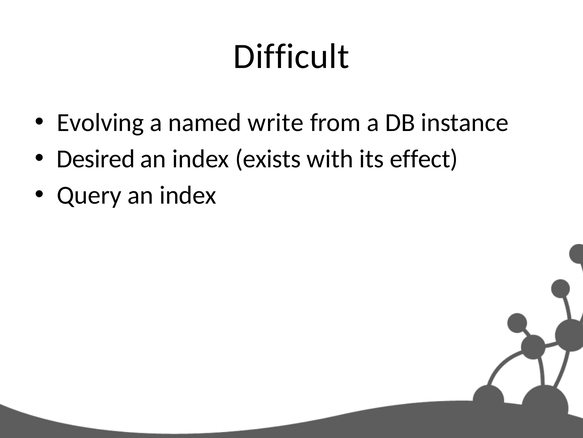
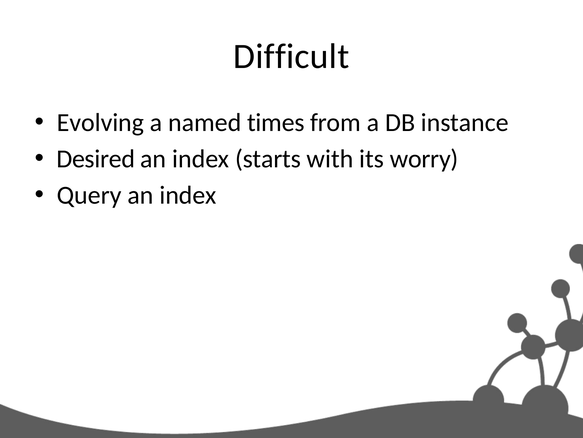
write: write -> times
exists: exists -> starts
effect: effect -> worry
